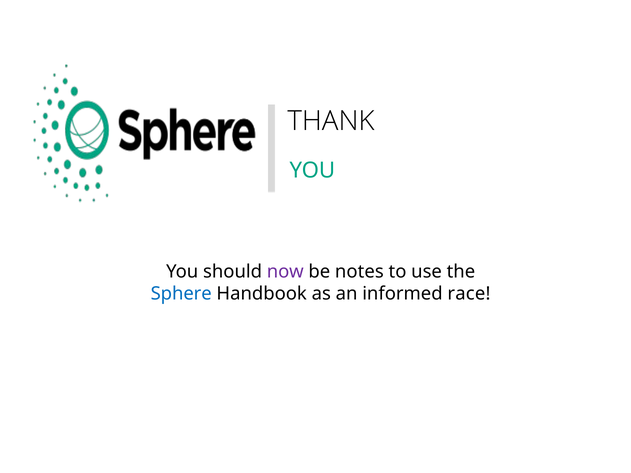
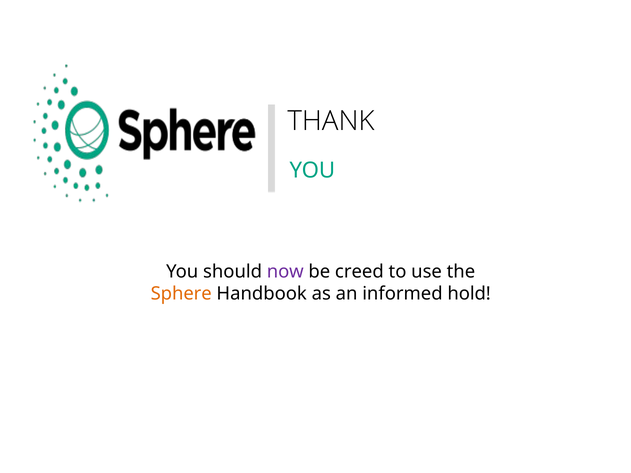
notes: notes -> creed
Sphere colour: blue -> orange
race: race -> hold
